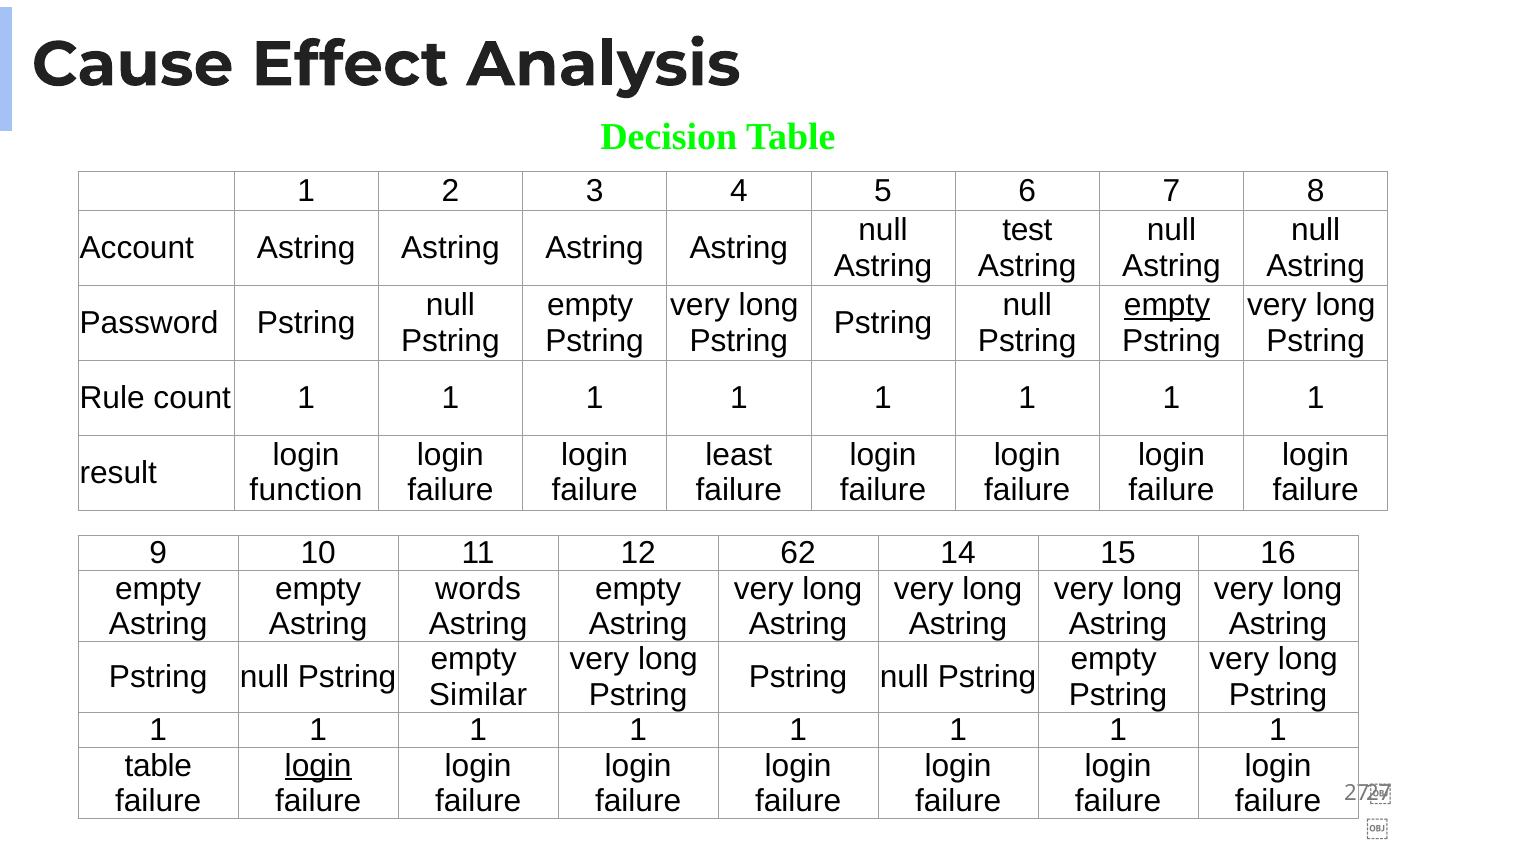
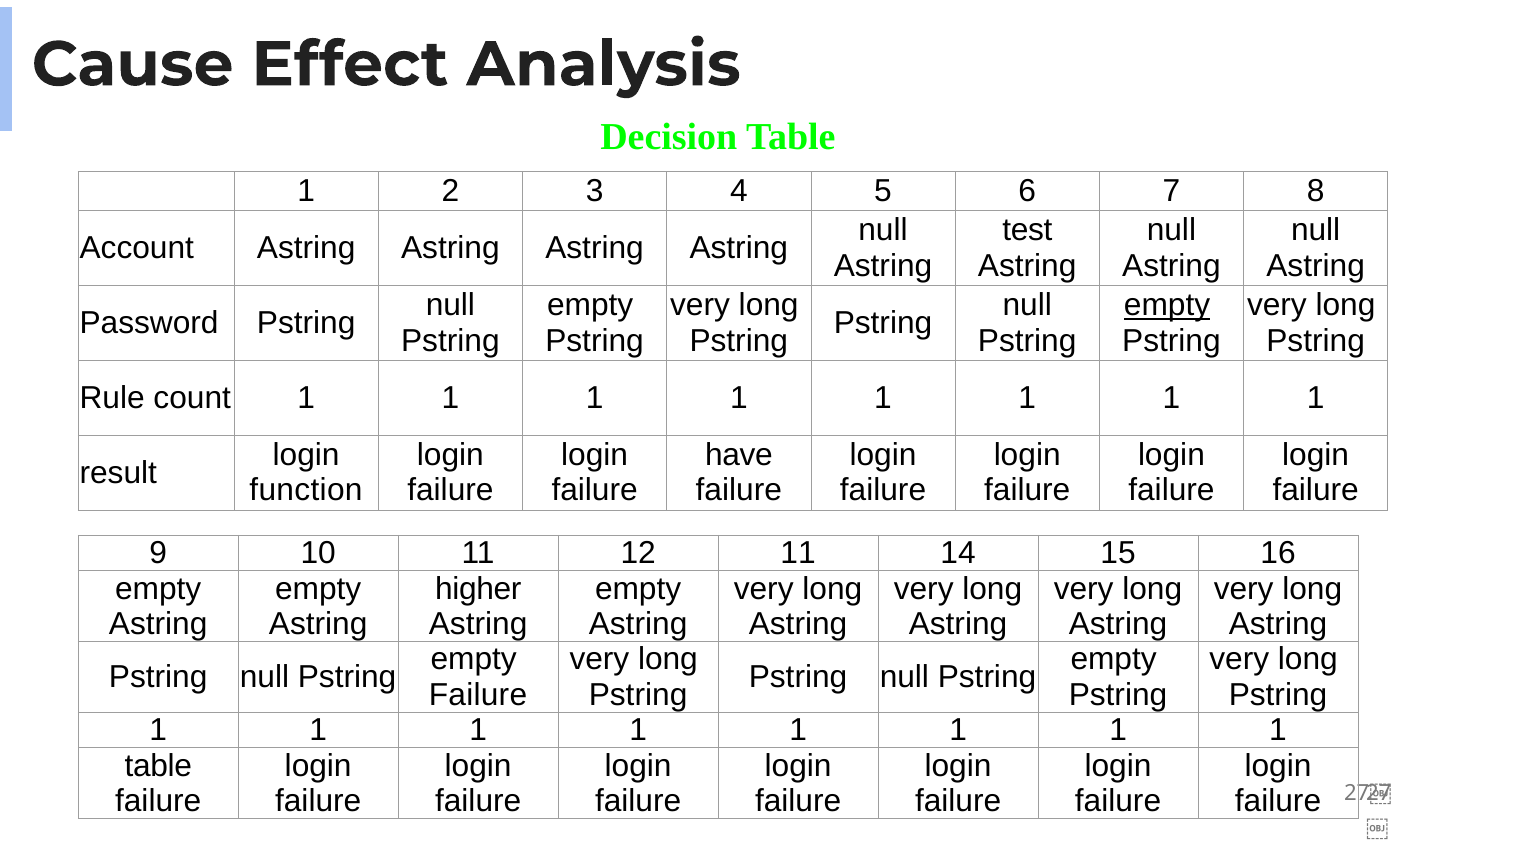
least: least -> have
12 62: 62 -> 11
words: words -> higher
Similar at (478, 694): Similar -> Failure
login at (318, 765) underline: present -> none
